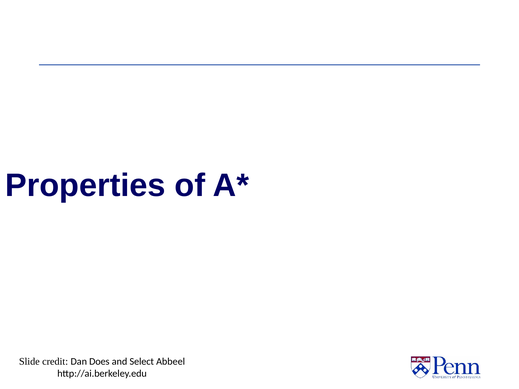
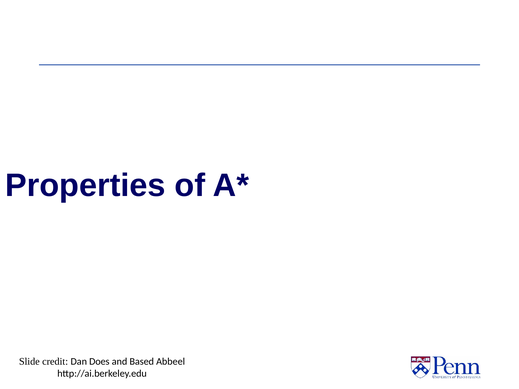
Select: Select -> Based
